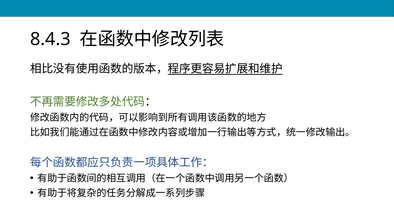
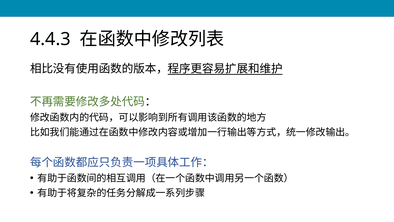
8.4.3: 8.4.3 -> 4.4.3
